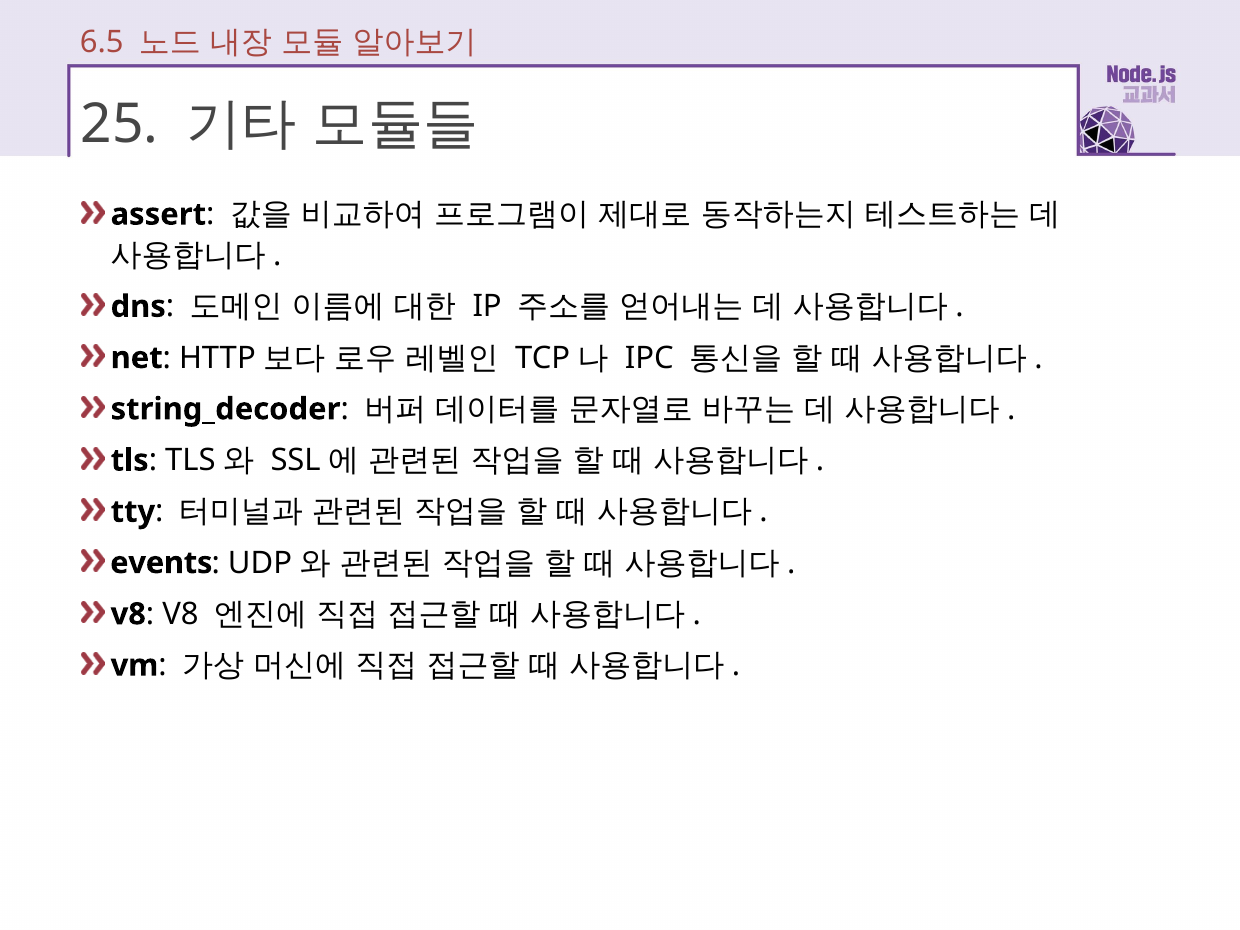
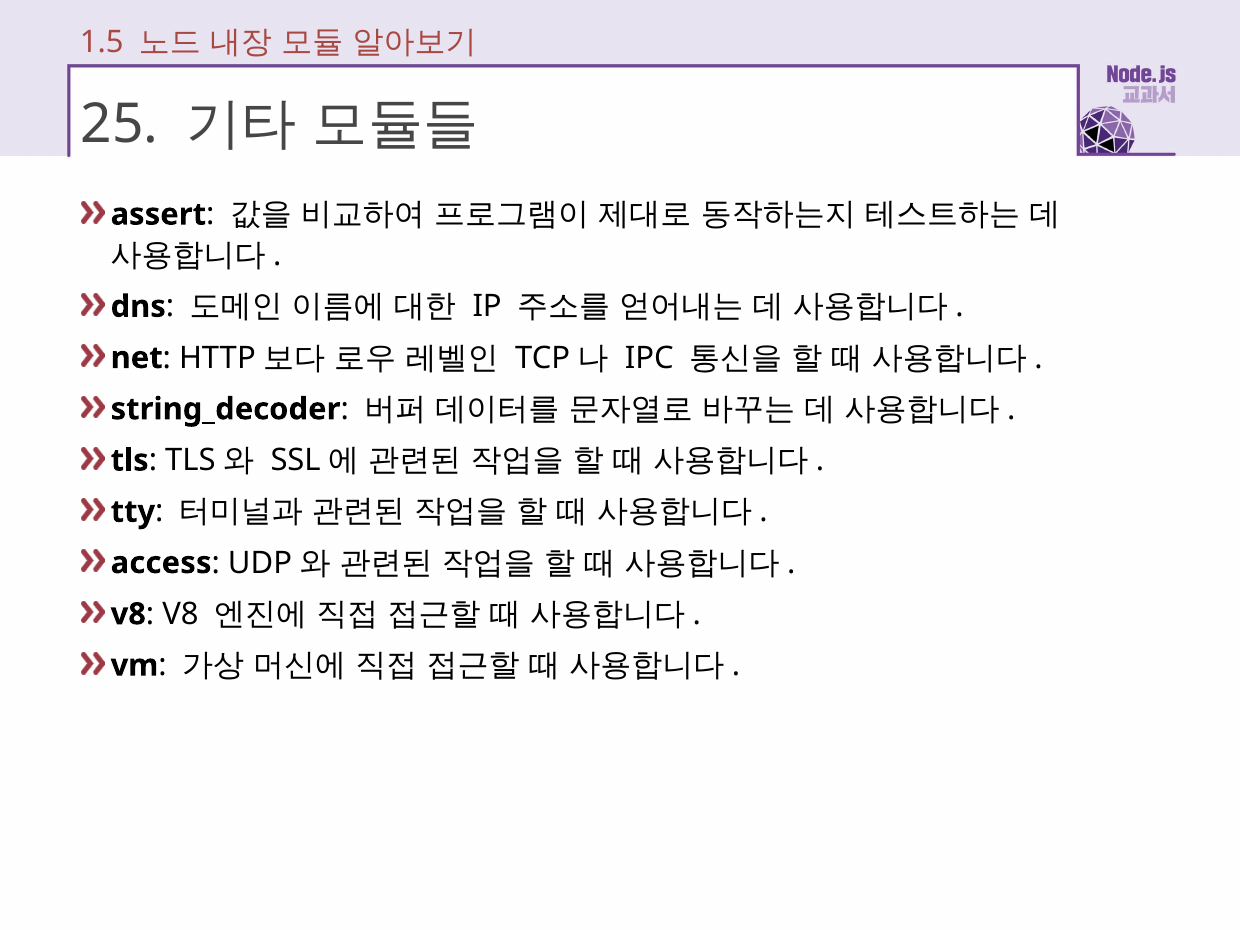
6.5: 6.5 -> 1.5
events: events -> access
